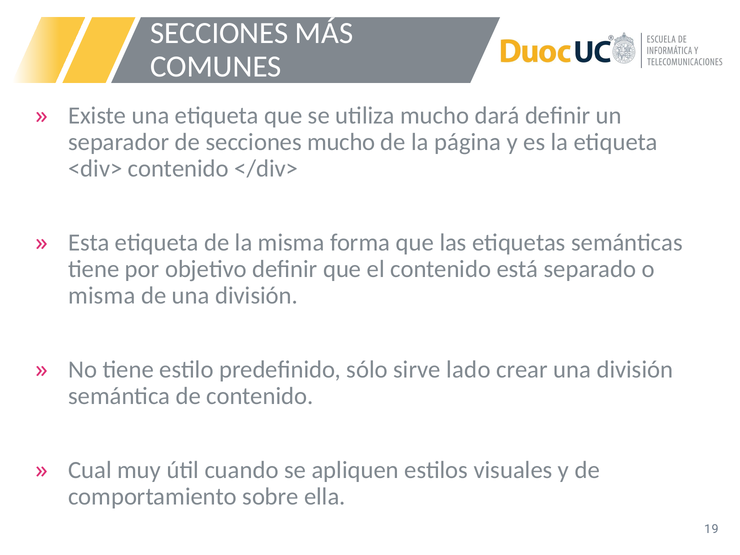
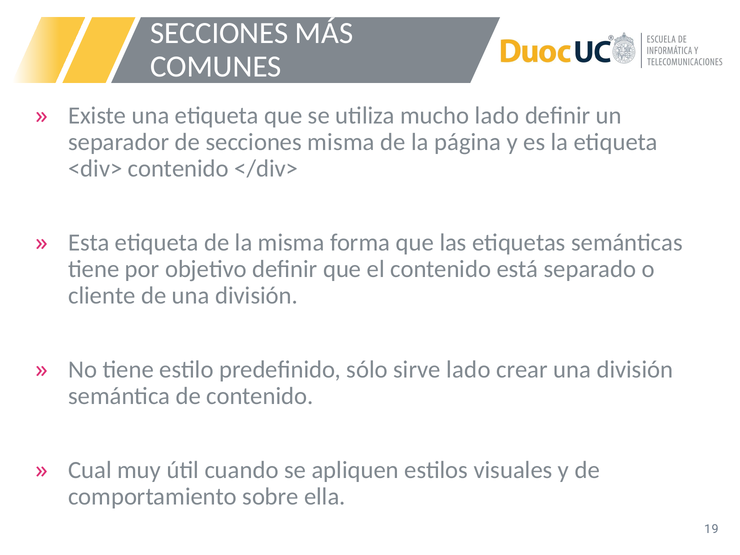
mucho dará: dará -> lado
secciones mucho: mucho -> misma
misma at (102, 296): misma -> cliente
